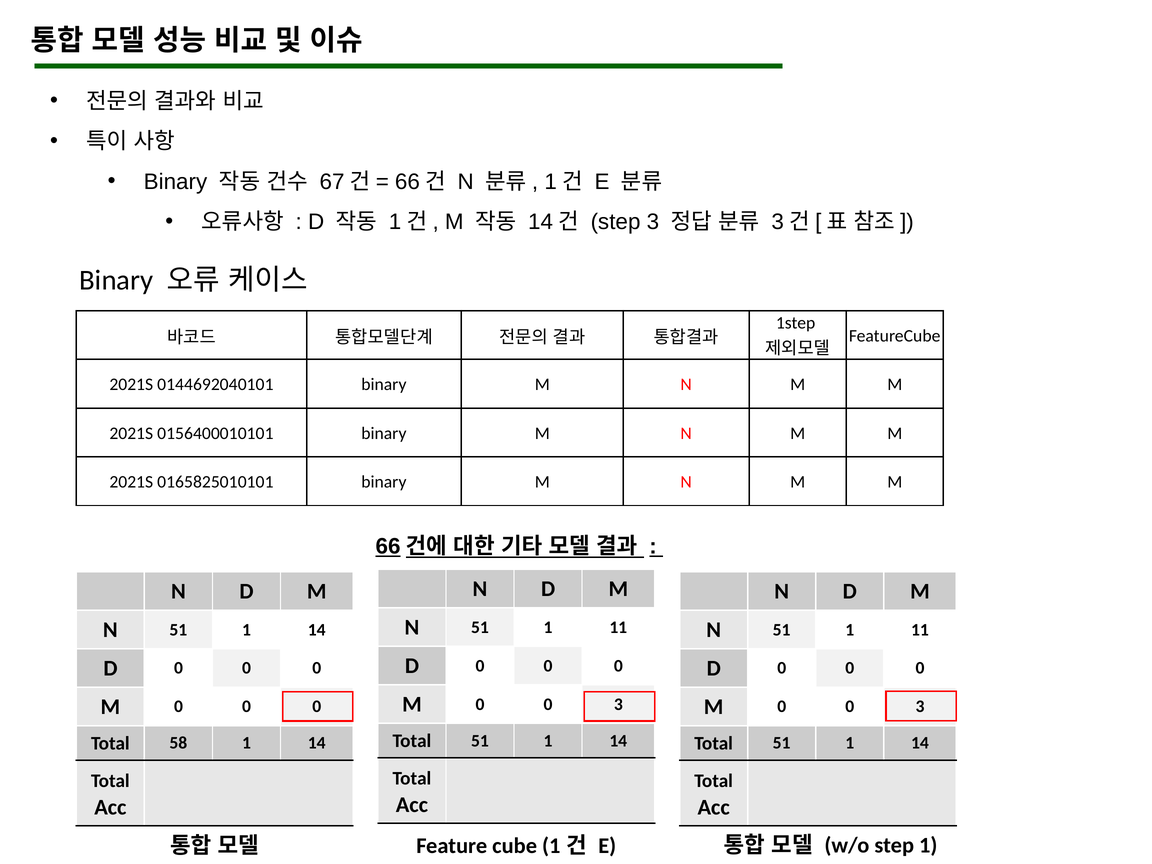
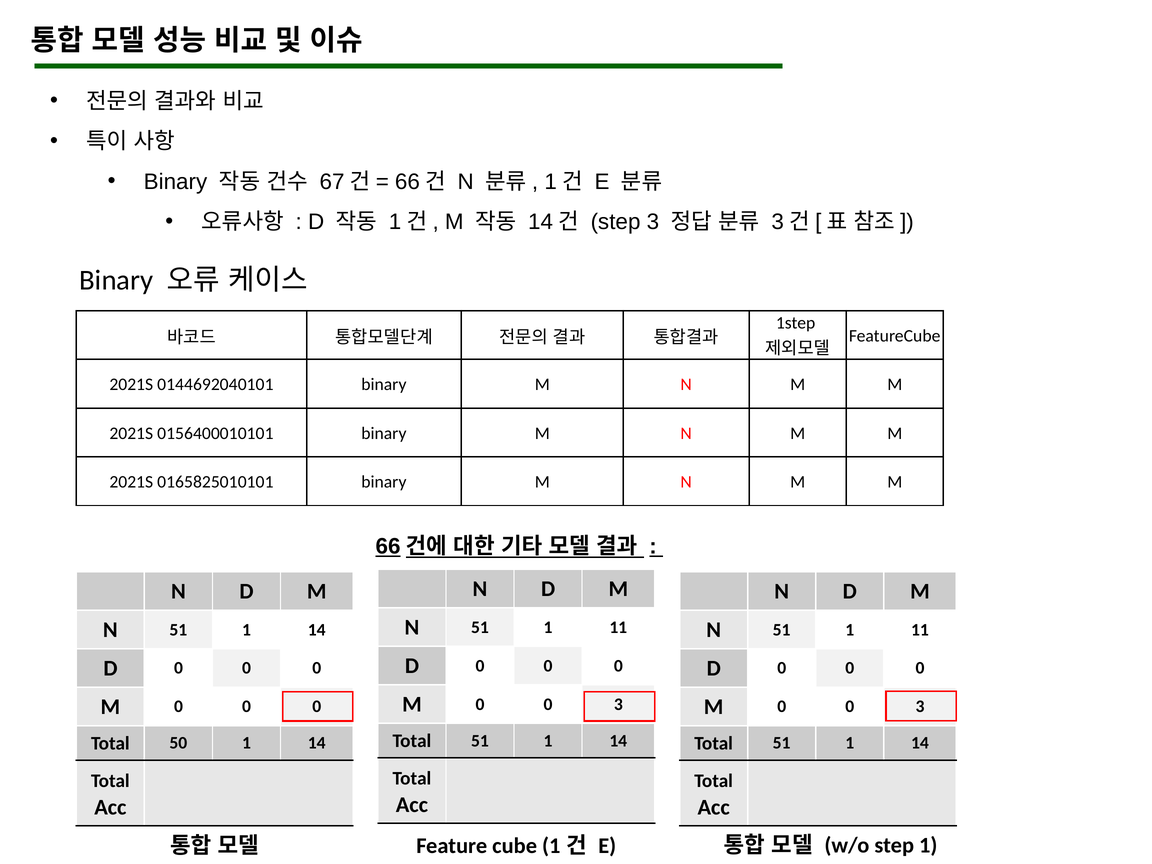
58: 58 -> 50
